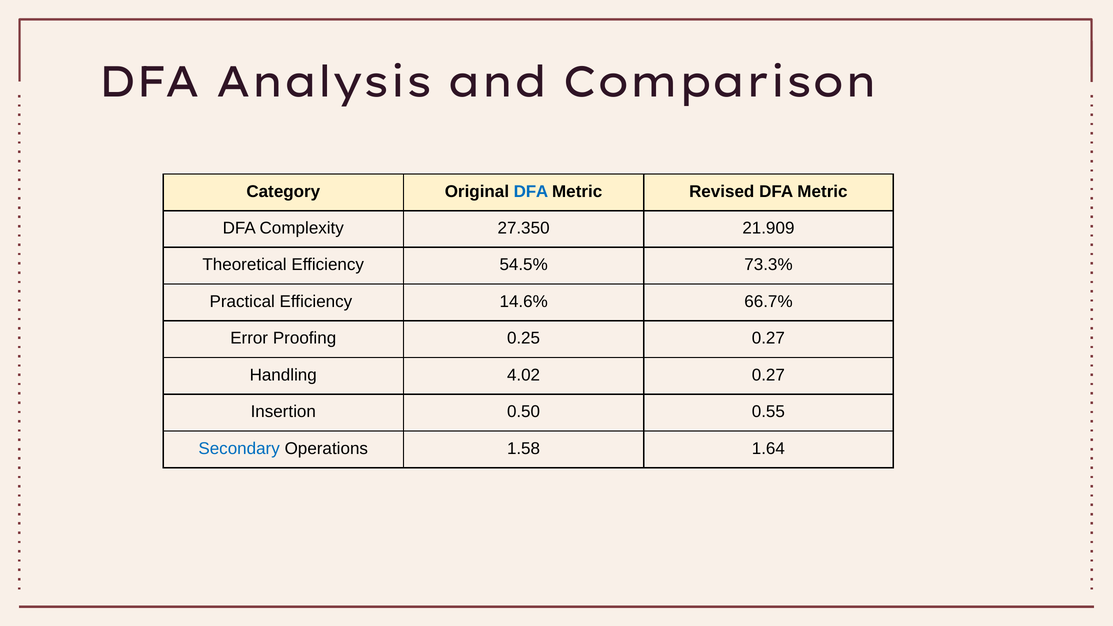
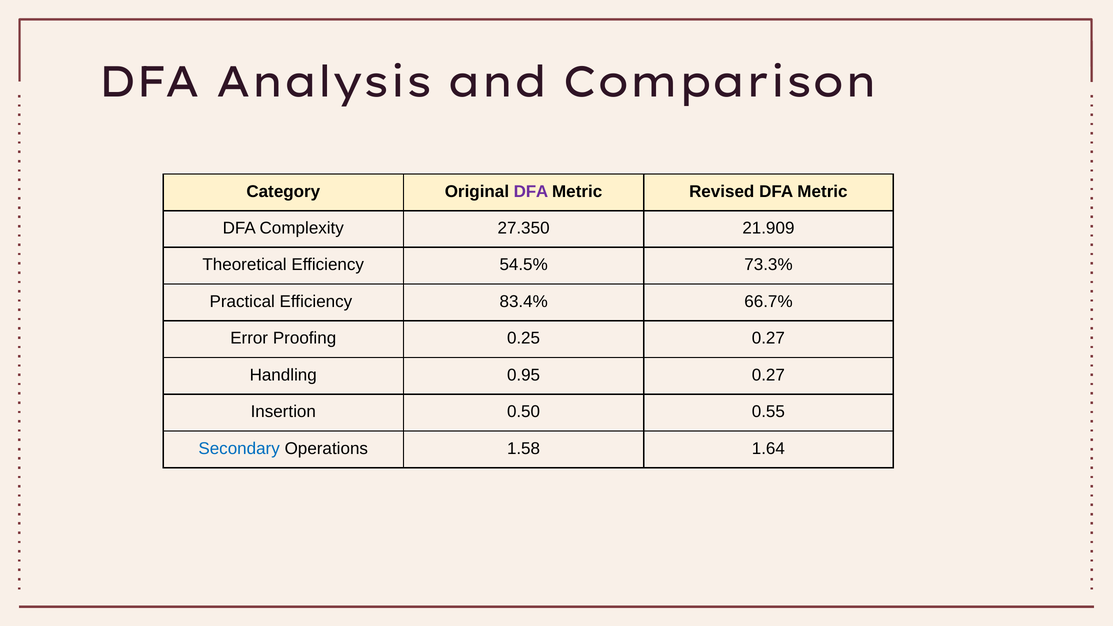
DFA at (531, 191) colour: blue -> purple
14.6%: 14.6% -> 83.4%
4.02: 4.02 -> 0.95
